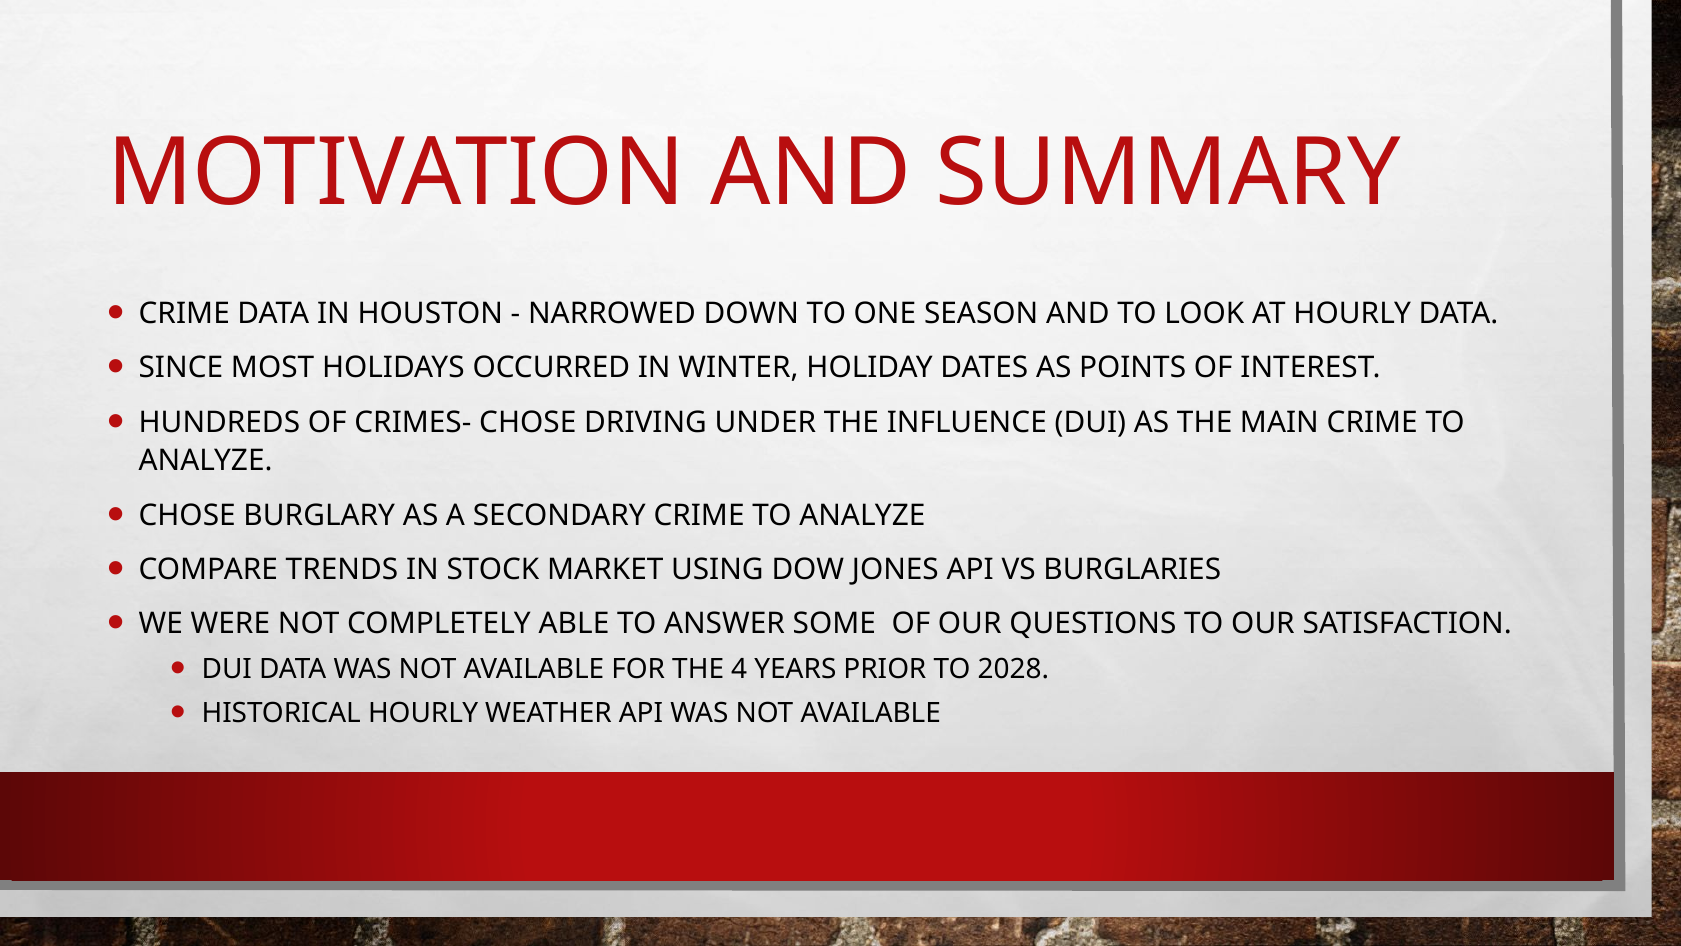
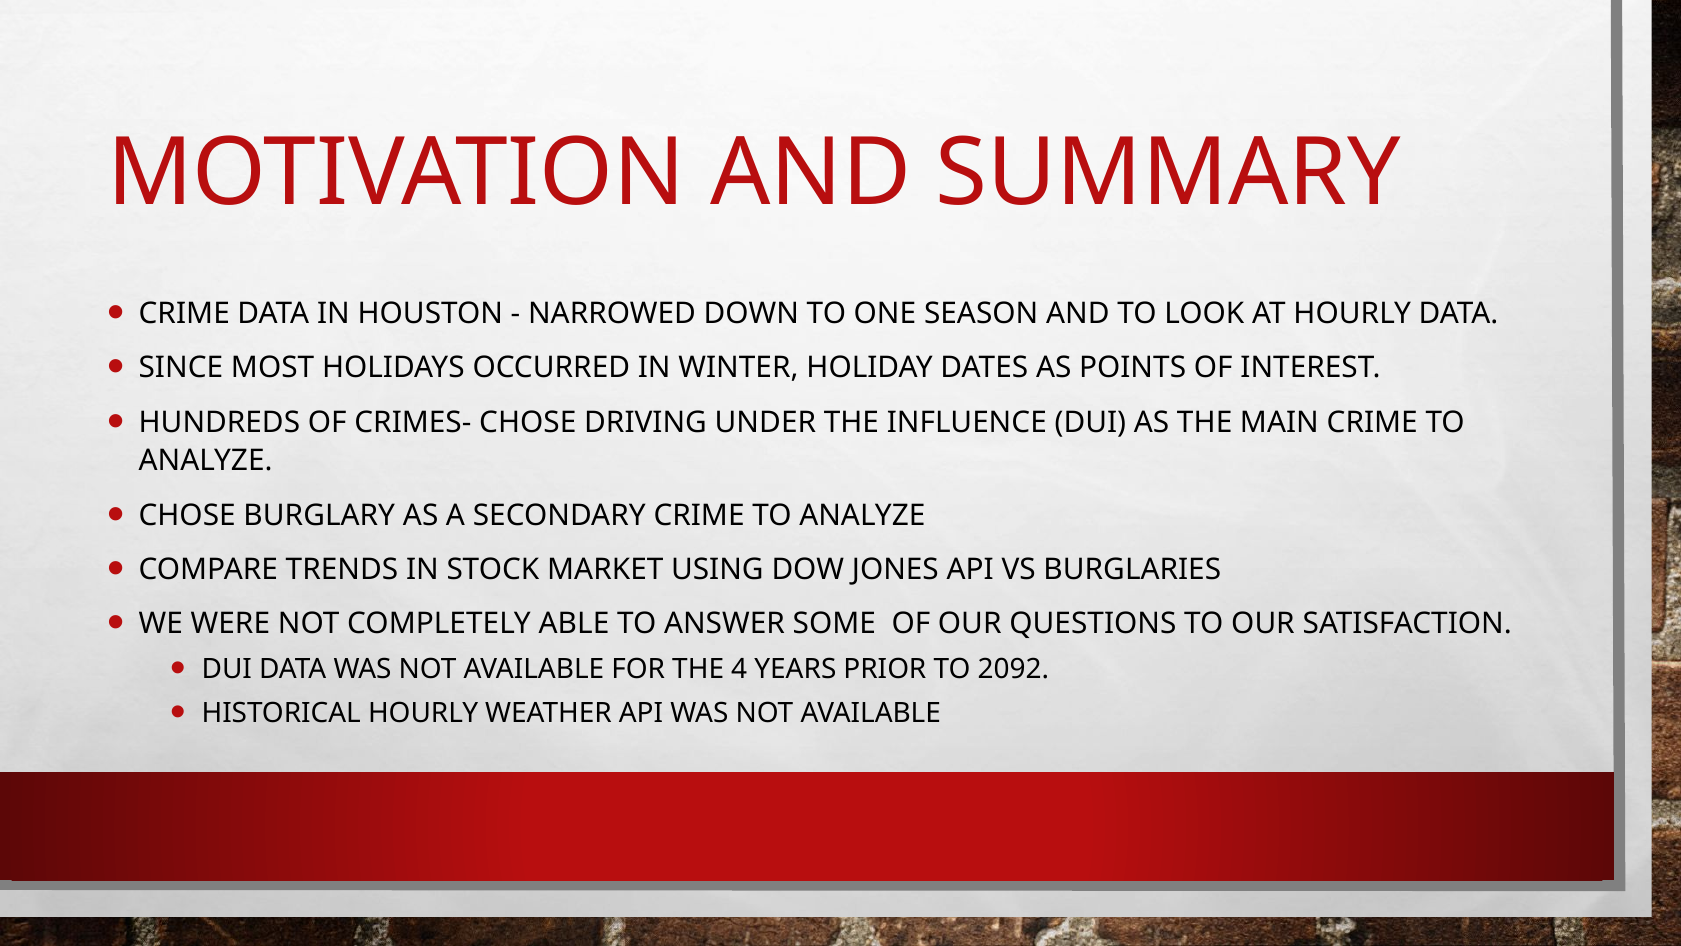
2028: 2028 -> 2092
